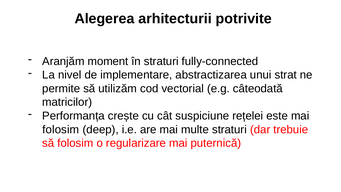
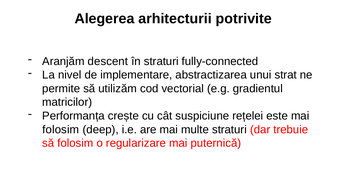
moment: moment -> descent
câteodată: câteodată -> gradientul
